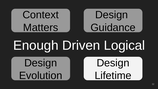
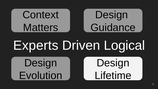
Enough: Enough -> Experts
